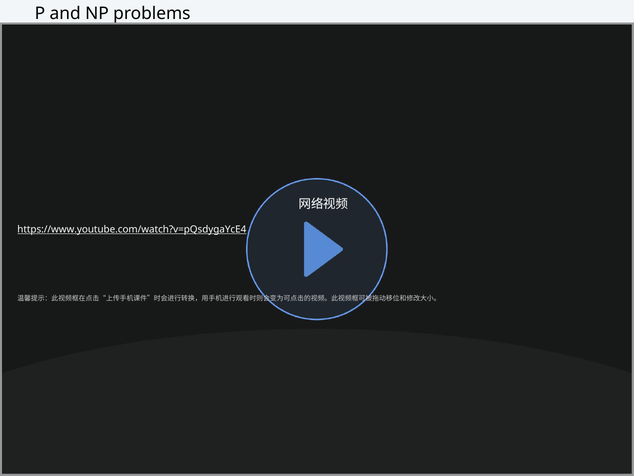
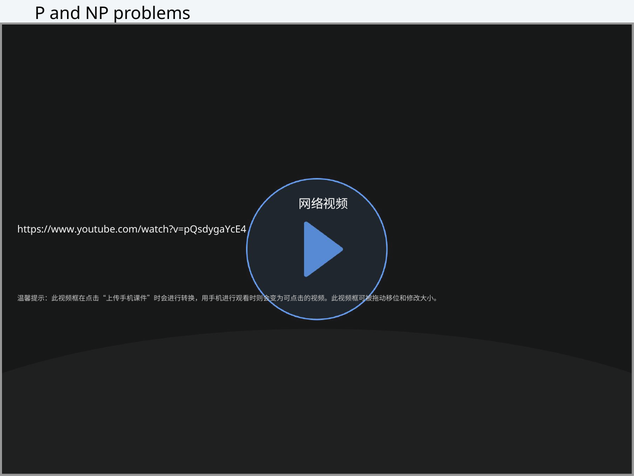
https://www.youtube.com/watch?v=pQsdygaYcE4 underline: present -> none
